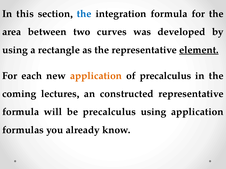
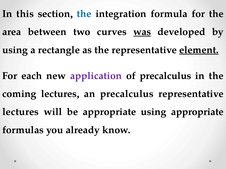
was underline: none -> present
application at (96, 76) colour: orange -> purple
an constructed: constructed -> precalculus
formula at (21, 112): formula -> lectures
be precalculus: precalculus -> appropriate
using application: application -> appropriate
